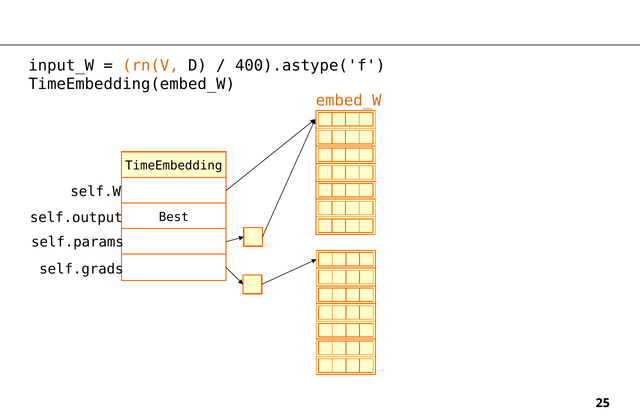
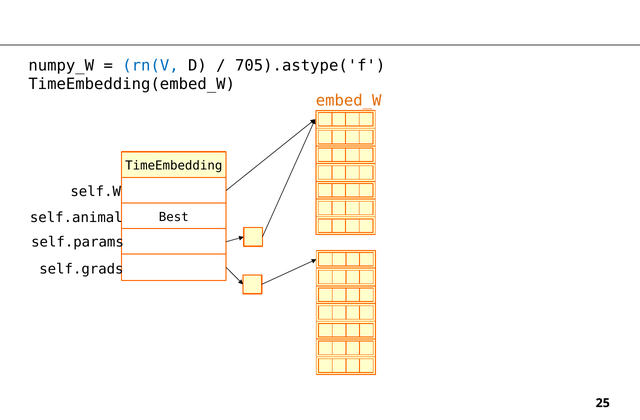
input_W: input_W -> numpy_W
rn(V colour: orange -> blue
400).astype('f: 400).astype('f -> 705).astype('f
self.output: self.output -> self.animal
